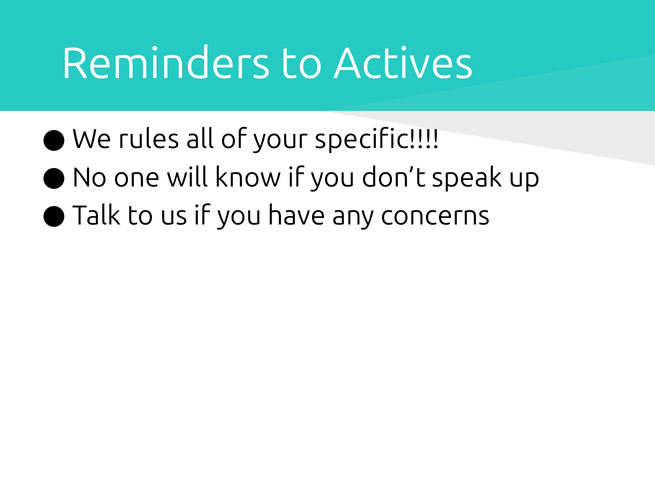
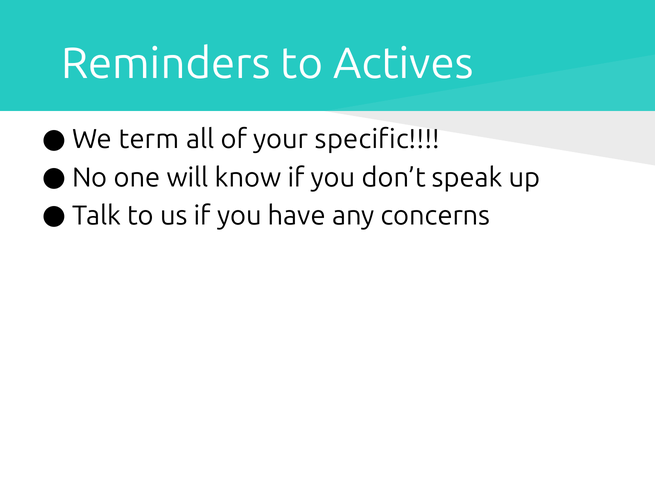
rules: rules -> term
